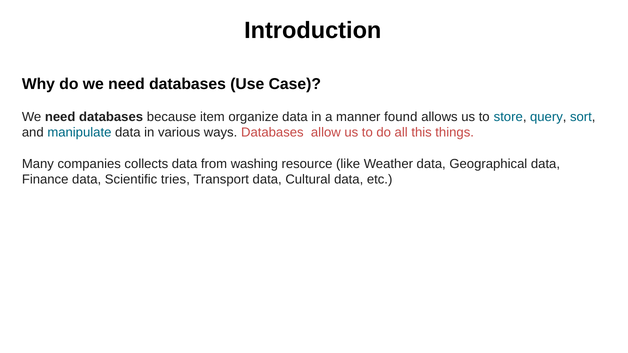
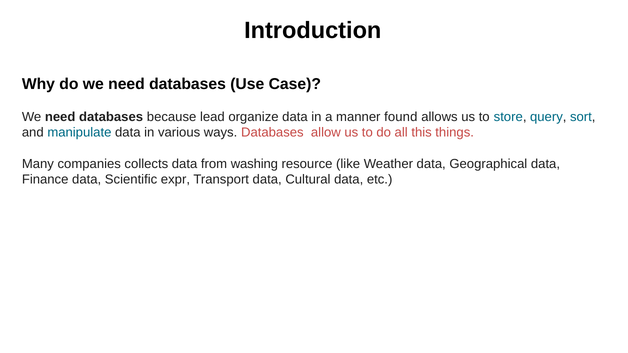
item: item -> lead
tries: tries -> expr
